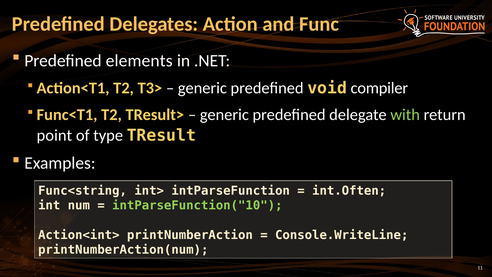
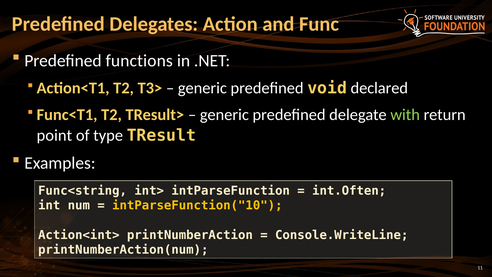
elements: elements -> functions
compiler: compiler -> declared
intParseFunction("10 colour: light green -> yellow
